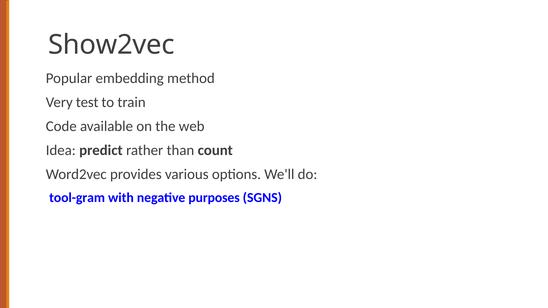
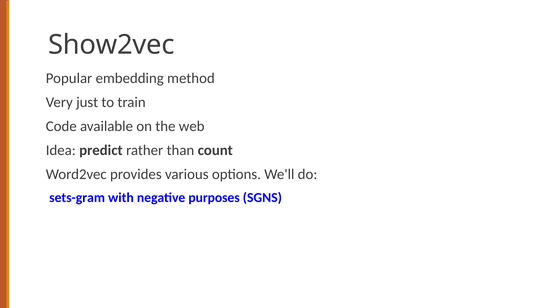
test: test -> just
tool-gram: tool-gram -> sets-gram
